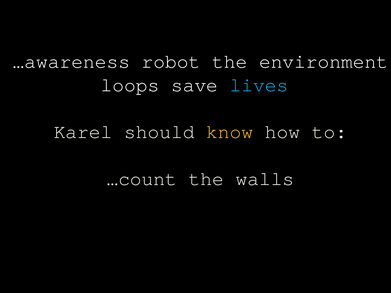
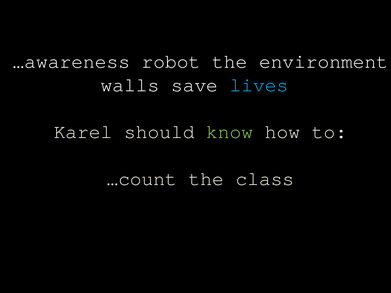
loops: loops -> walls
know colour: yellow -> light green
walls: walls -> class
